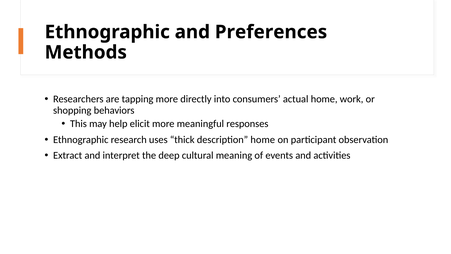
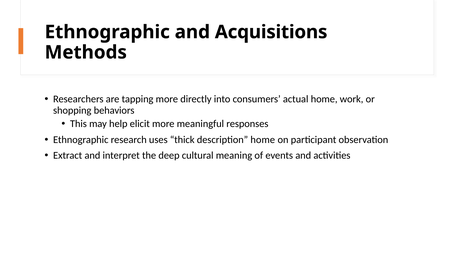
Preferences: Preferences -> Acquisitions
